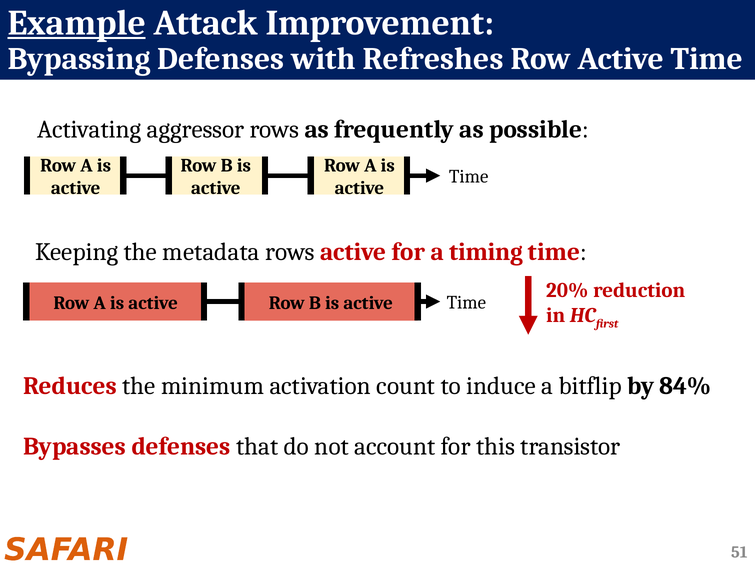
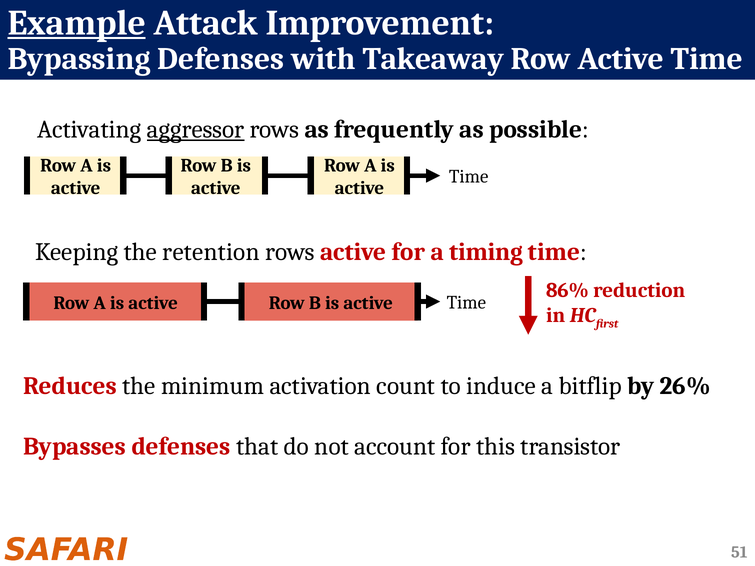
Refreshes: Refreshes -> Takeaway
aggressor underline: none -> present
metadata: metadata -> retention
20%: 20% -> 86%
84%: 84% -> 26%
